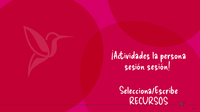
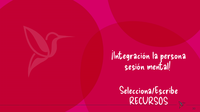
¡Actividades: ¡Actividades -> ¡Integración
sesión sesión: sesión -> mental
